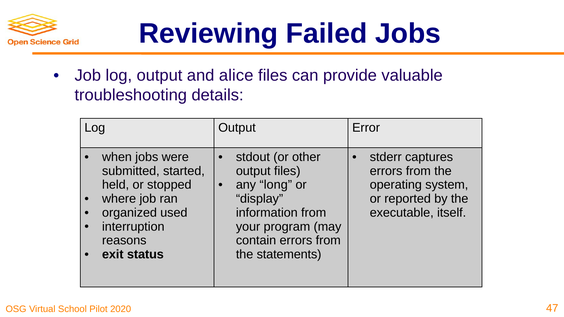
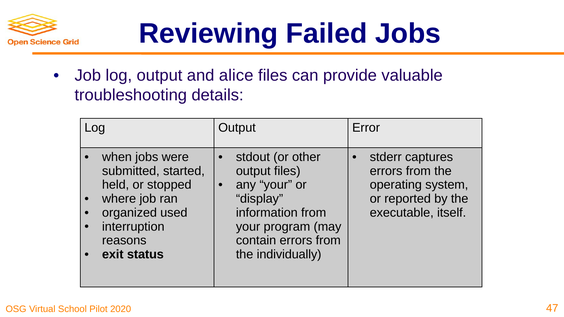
any long: long -> your
statements: statements -> individually
